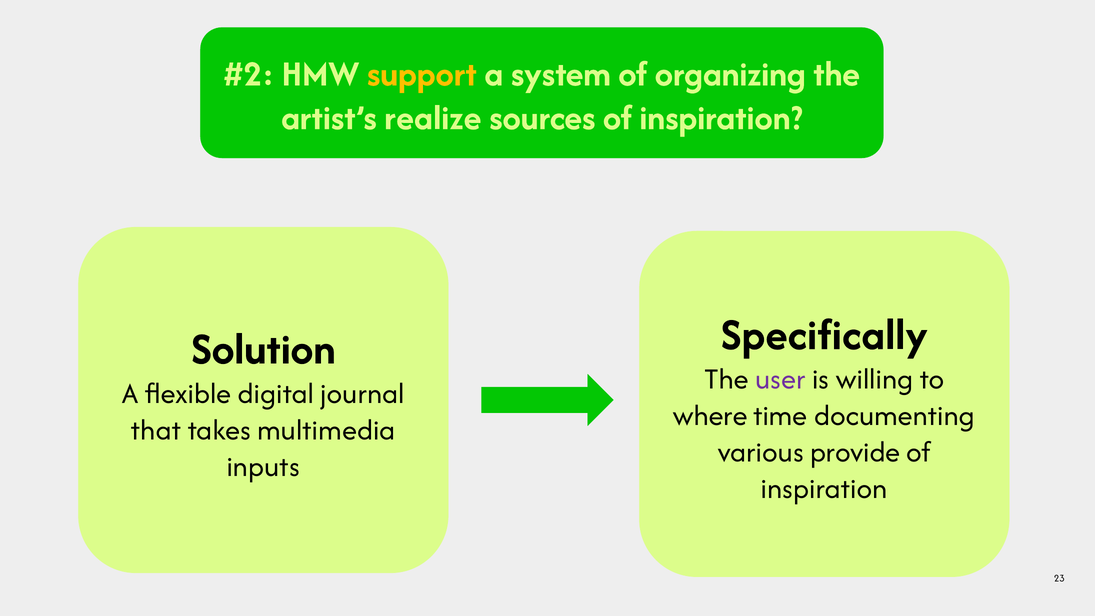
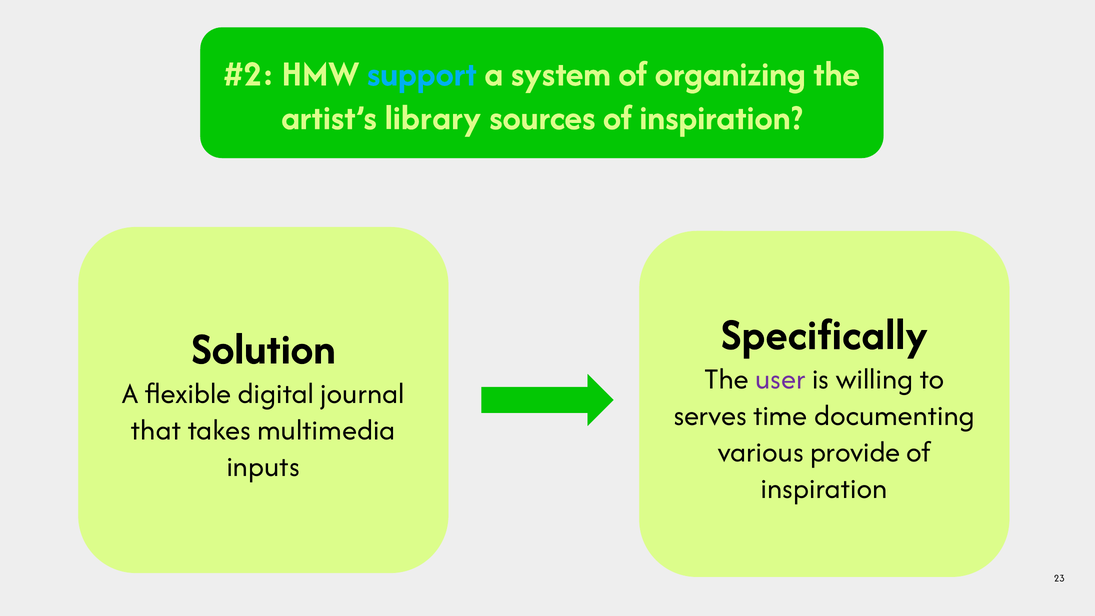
support colour: yellow -> light blue
realize: realize -> library
where: where -> serves
